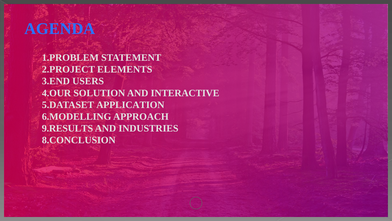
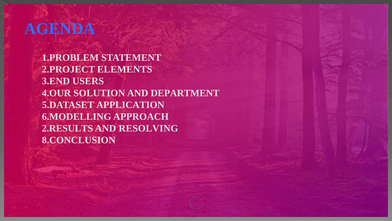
INTERACTIVE: INTERACTIVE -> DEPARTMENT
9.RESULTS: 9.RESULTS -> 2.RESULTS
INDUSTRIES: INDUSTRIES -> RESOLVING
